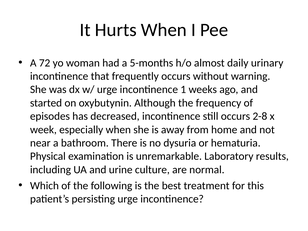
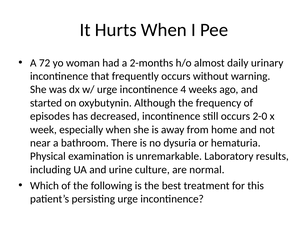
5-months: 5-months -> 2-months
1: 1 -> 4
2-8: 2-8 -> 2-0
